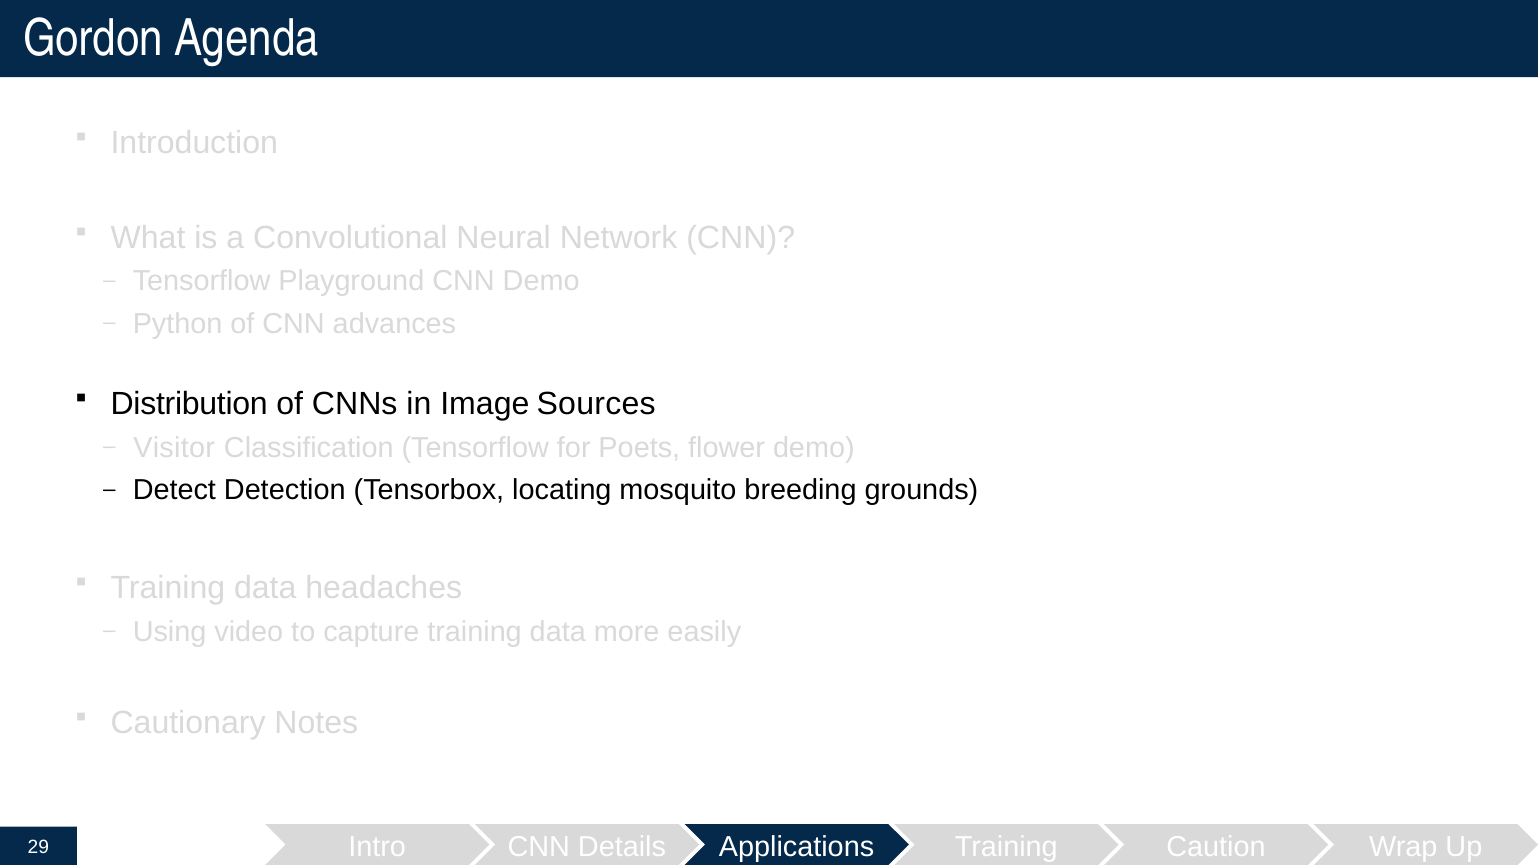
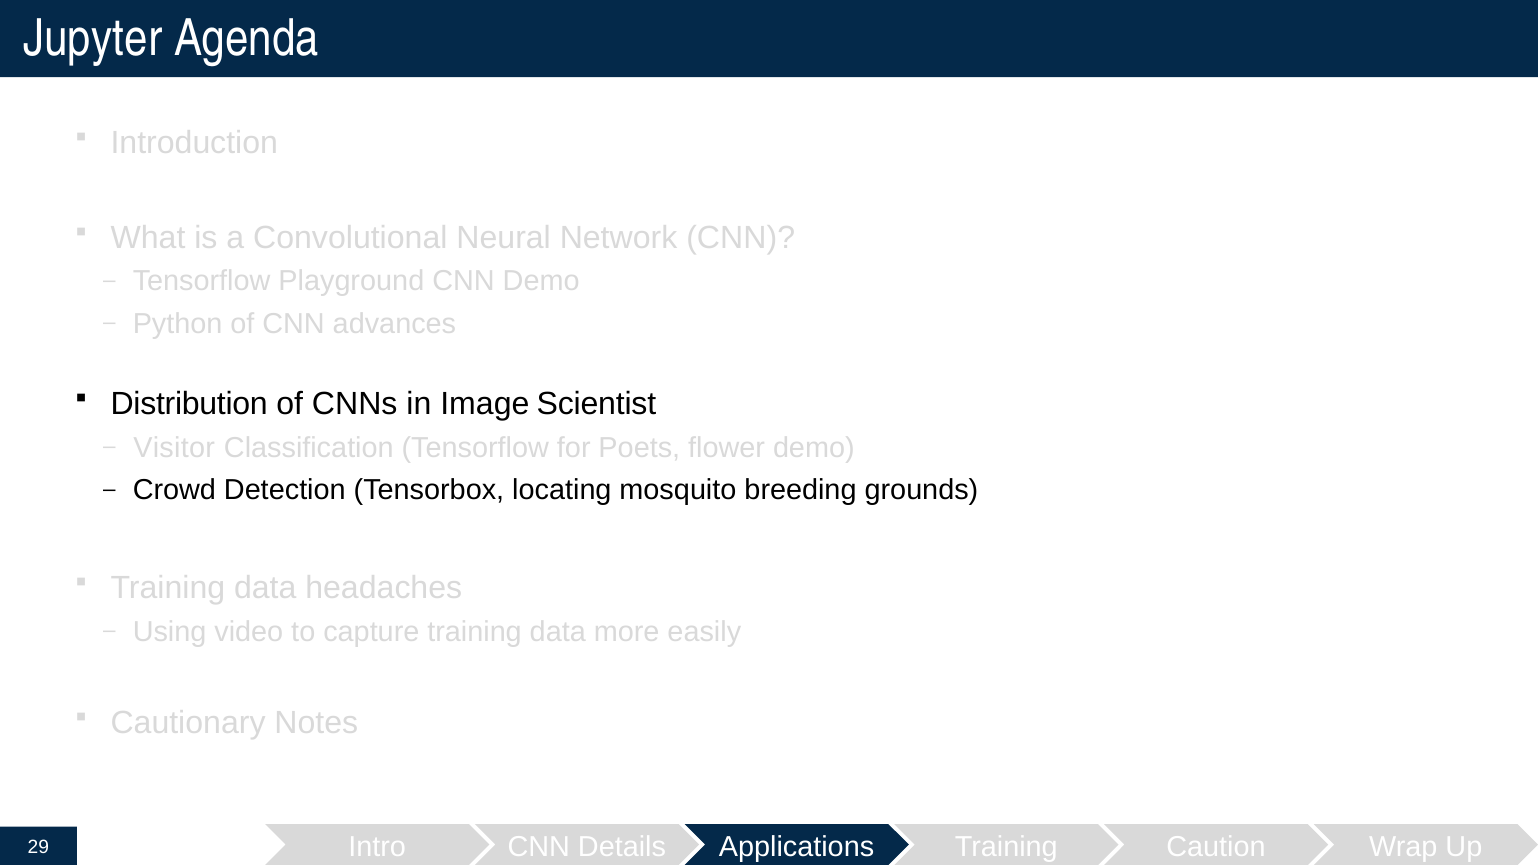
Gordon: Gordon -> Jupyter
Sources: Sources -> Scientist
Detect: Detect -> Crowd
